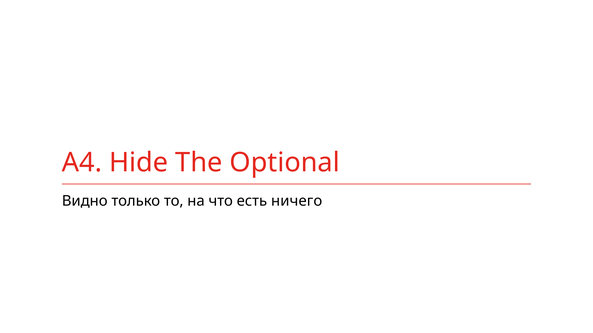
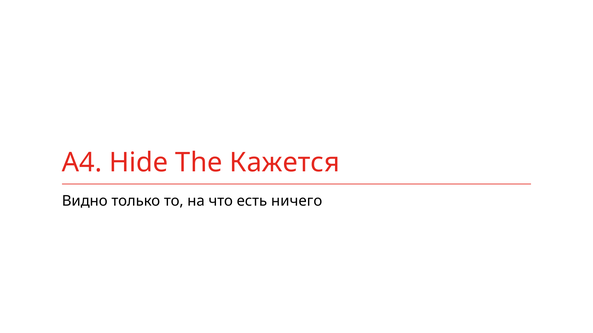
Optional: Optional -> Кажется
